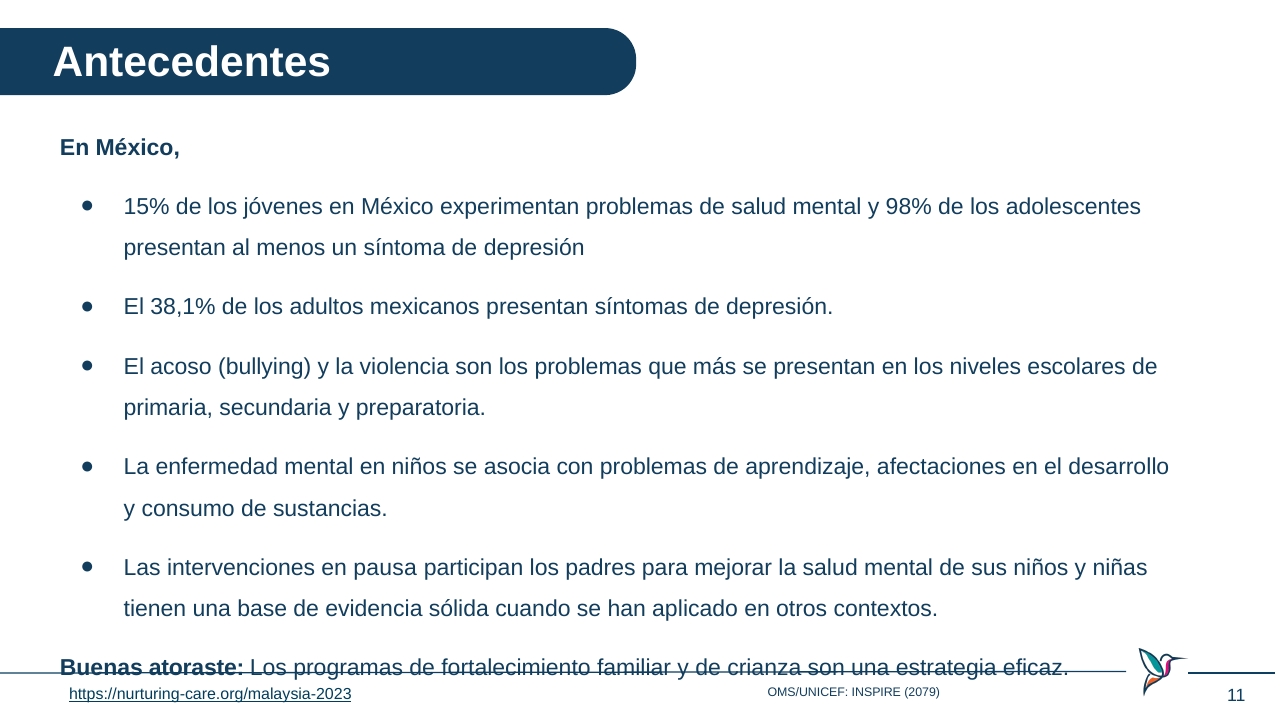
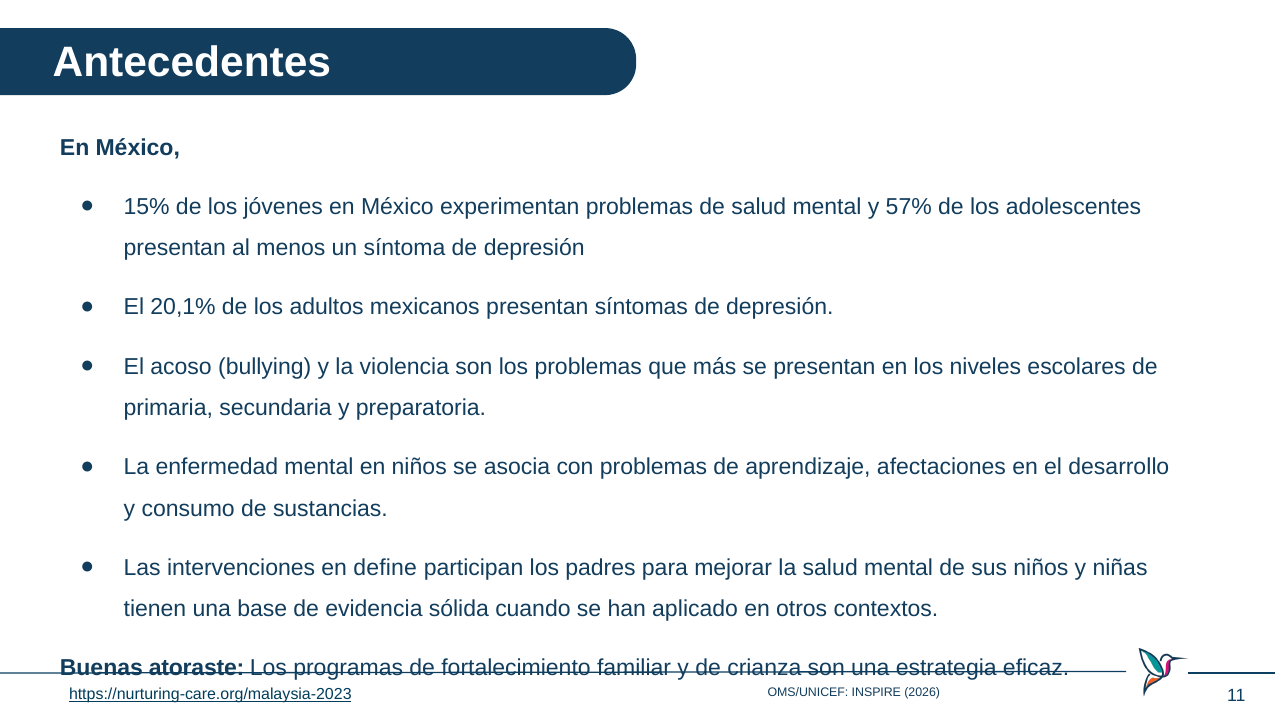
98%: 98% -> 57%
38,1%: 38,1% -> 20,1%
pausa: pausa -> define
2079: 2079 -> 2026
